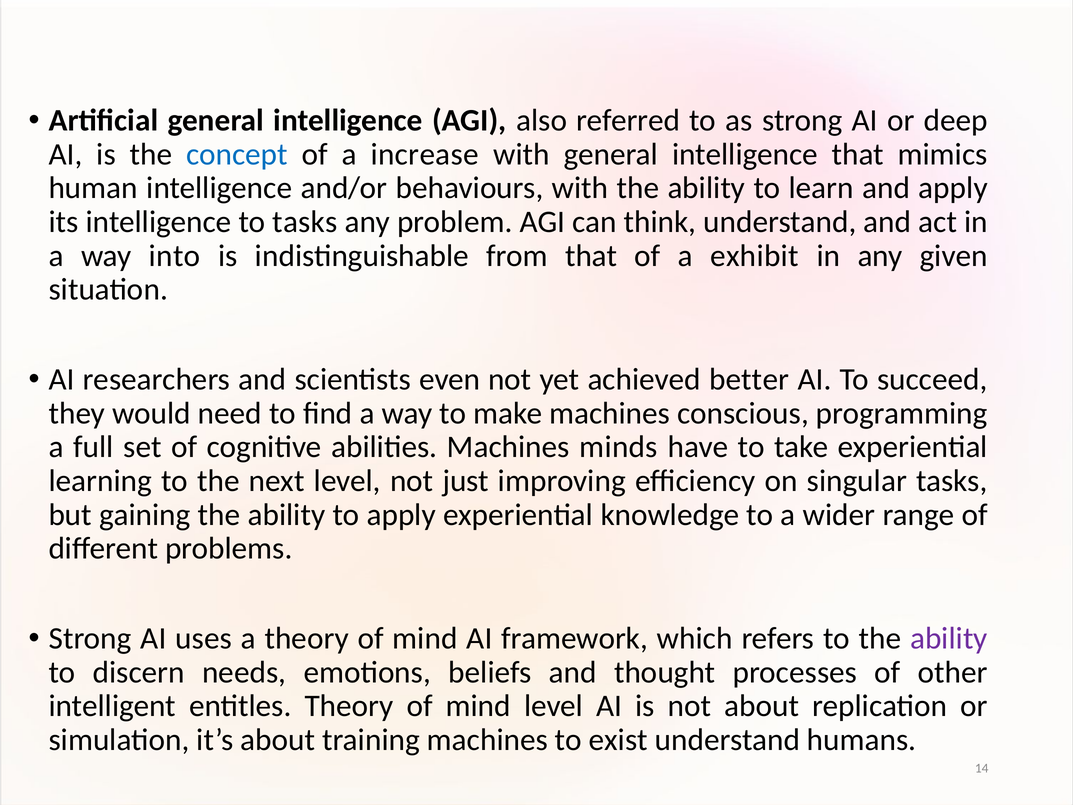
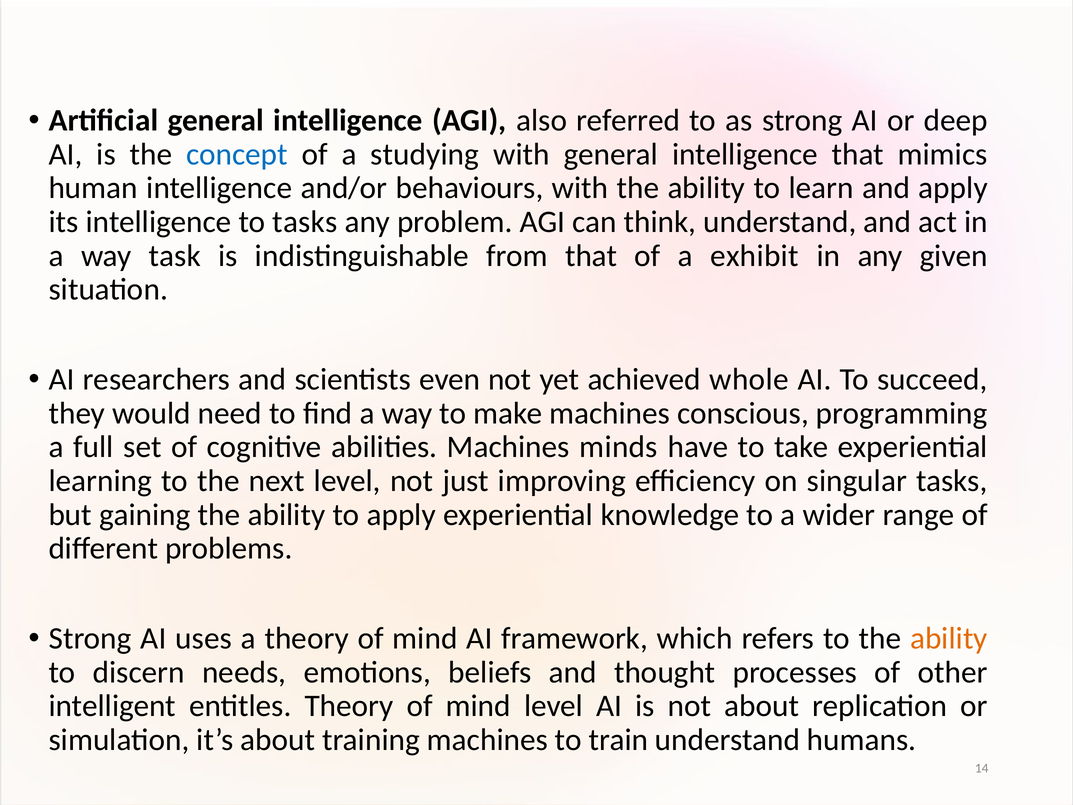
increase: increase -> studying
into: into -> task
better: better -> whole
ability at (949, 638) colour: purple -> orange
exist: exist -> train
